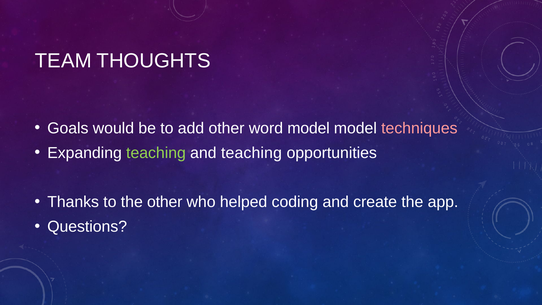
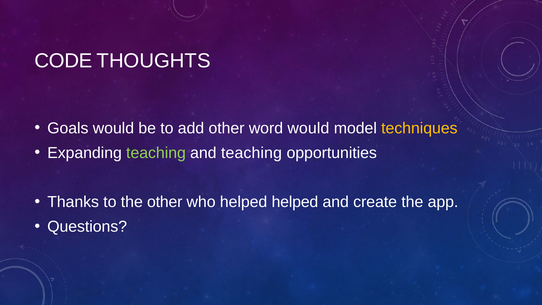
TEAM: TEAM -> CODE
word model: model -> would
techniques colour: pink -> yellow
helped coding: coding -> helped
